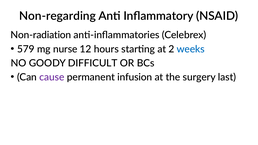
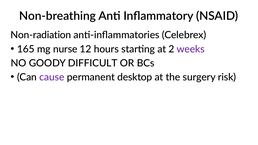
Non-regarding: Non-regarding -> Non-breathing
579: 579 -> 165
weeks colour: blue -> purple
infusion: infusion -> desktop
last: last -> risk
